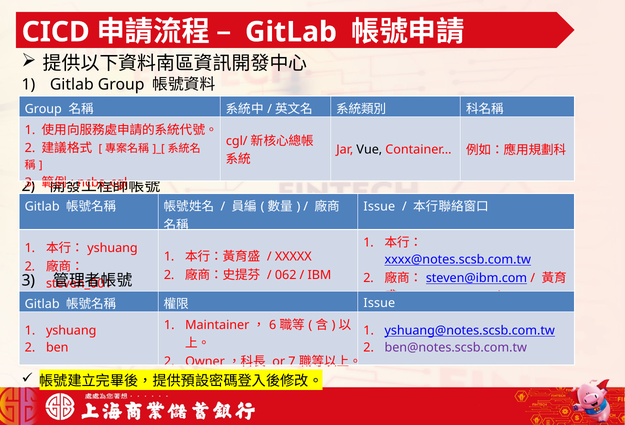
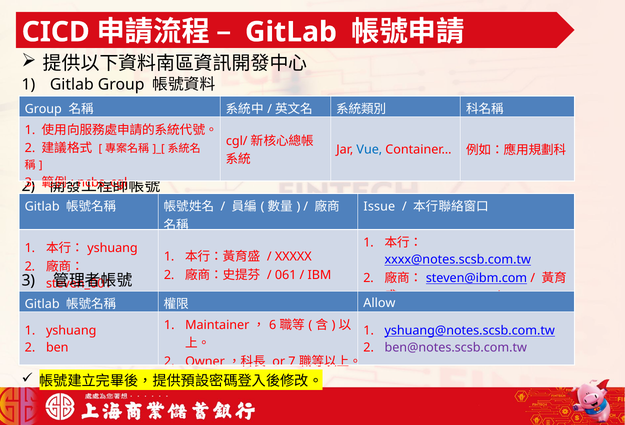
Vue colour: black -> blue
062: 062 -> 061
Issue at (379, 303): Issue -> Allow
